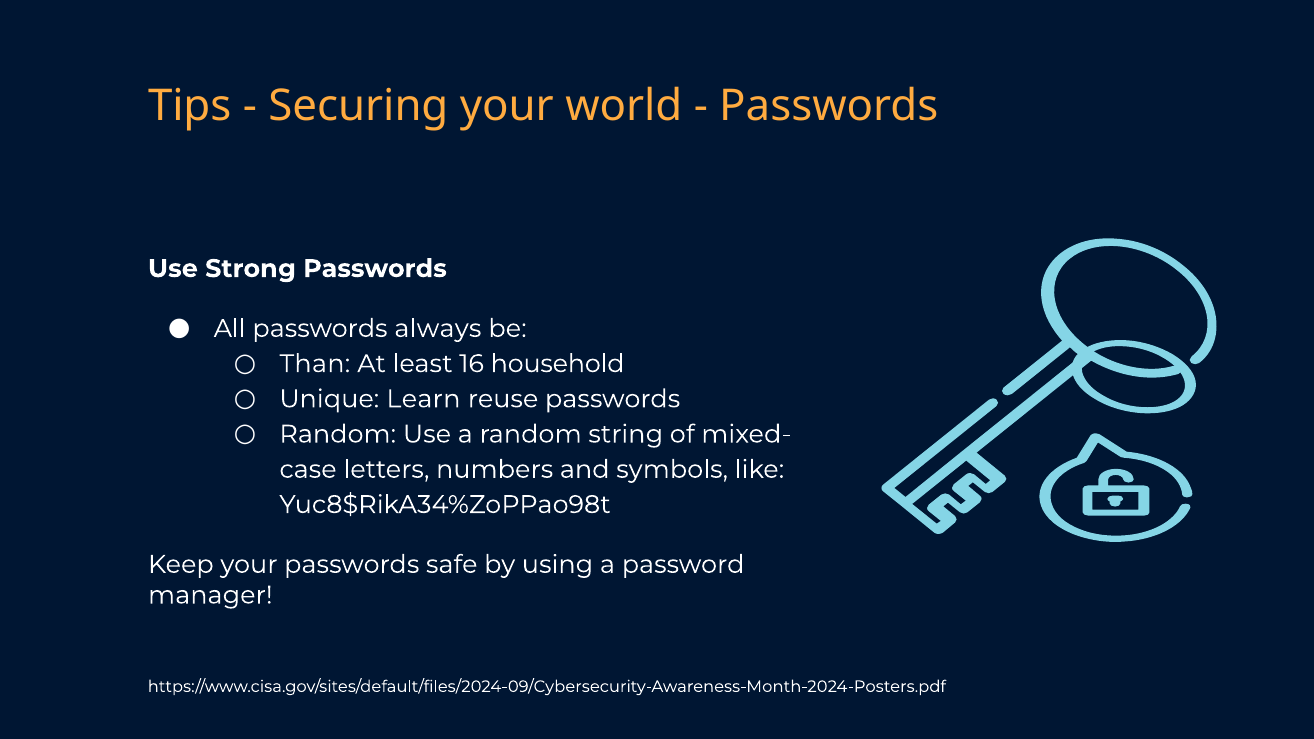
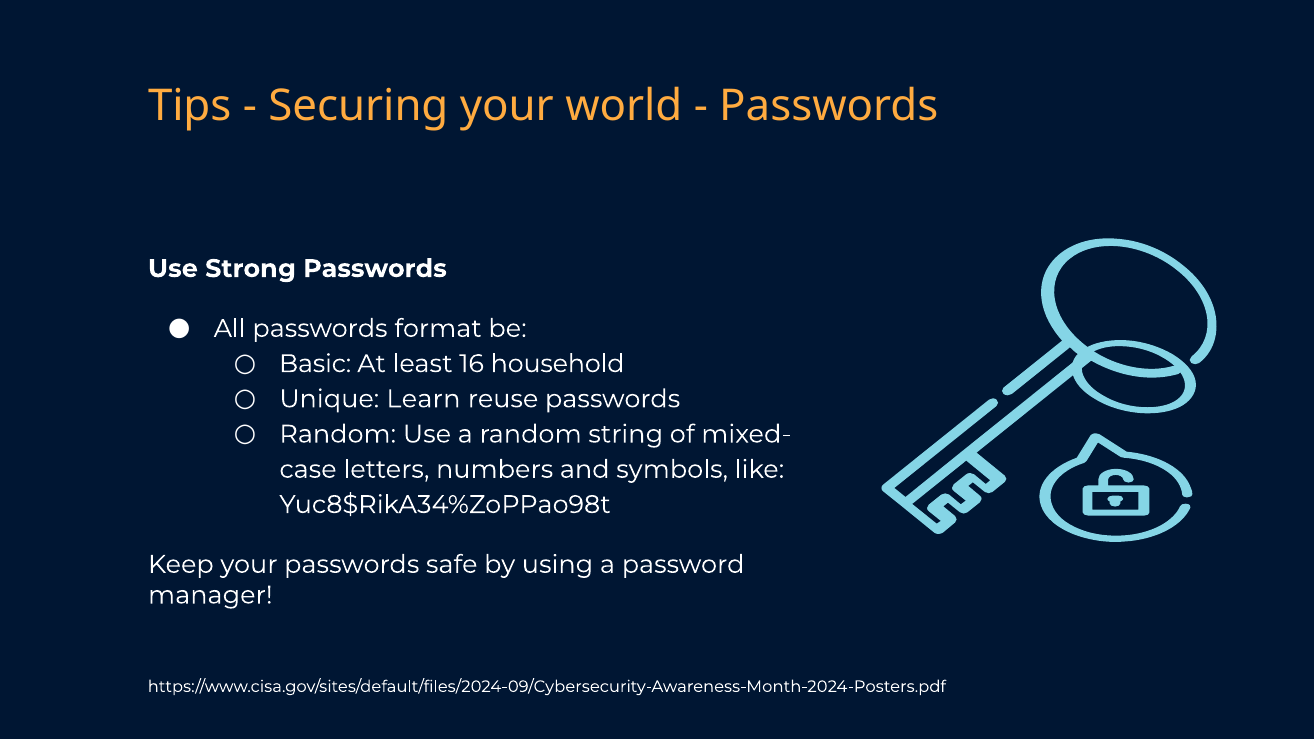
always: always -> format
Than: Than -> Basic
